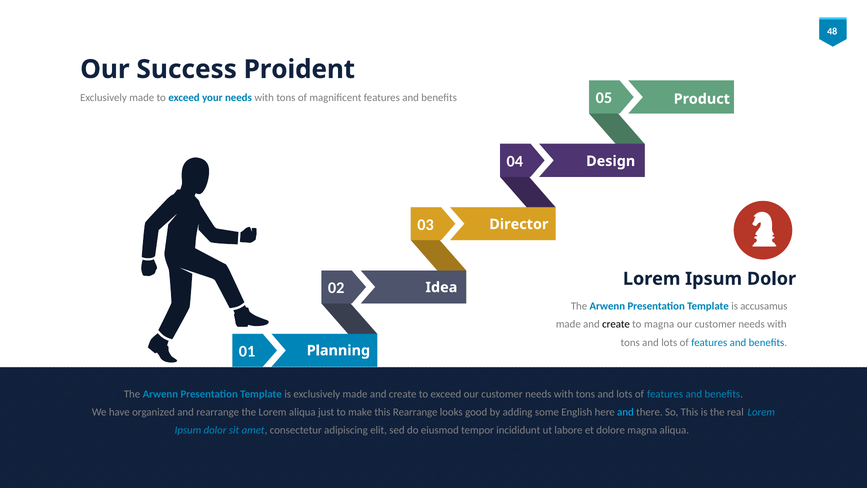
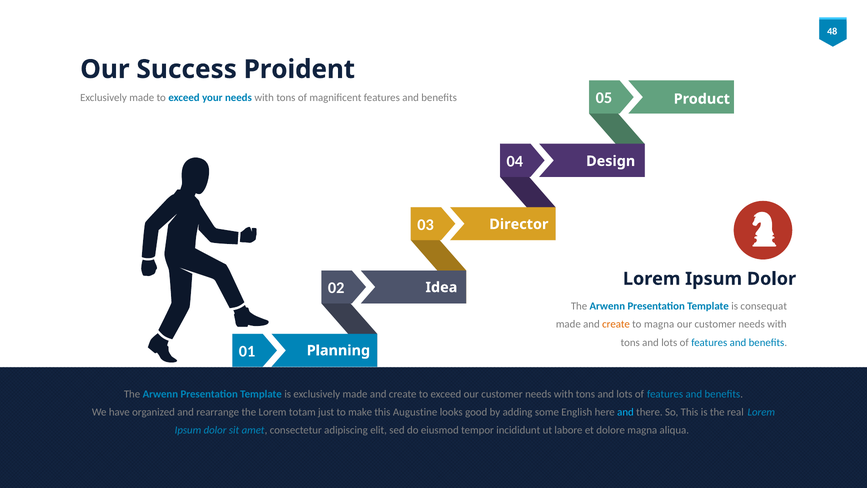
accusamus: accusamus -> consequat
create at (616, 324) colour: black -> orange
Lorem aliqua: aliqua -> totam
this Rearrange: Rearrange -> Augustine
